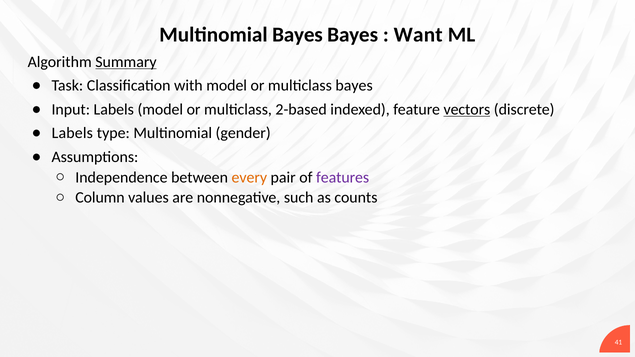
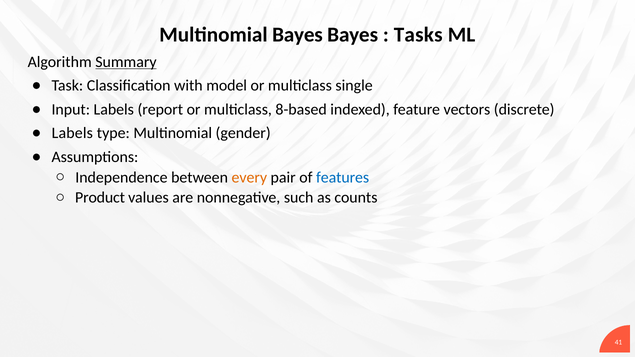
Want: Want -> Tasks
multiclass bayes: bayes -> single
Labels model: model -> report
2-based: 2-based -> 8-based
vectors underline: present -> none
features colour: purple -> blue
Column: Column -> Product
